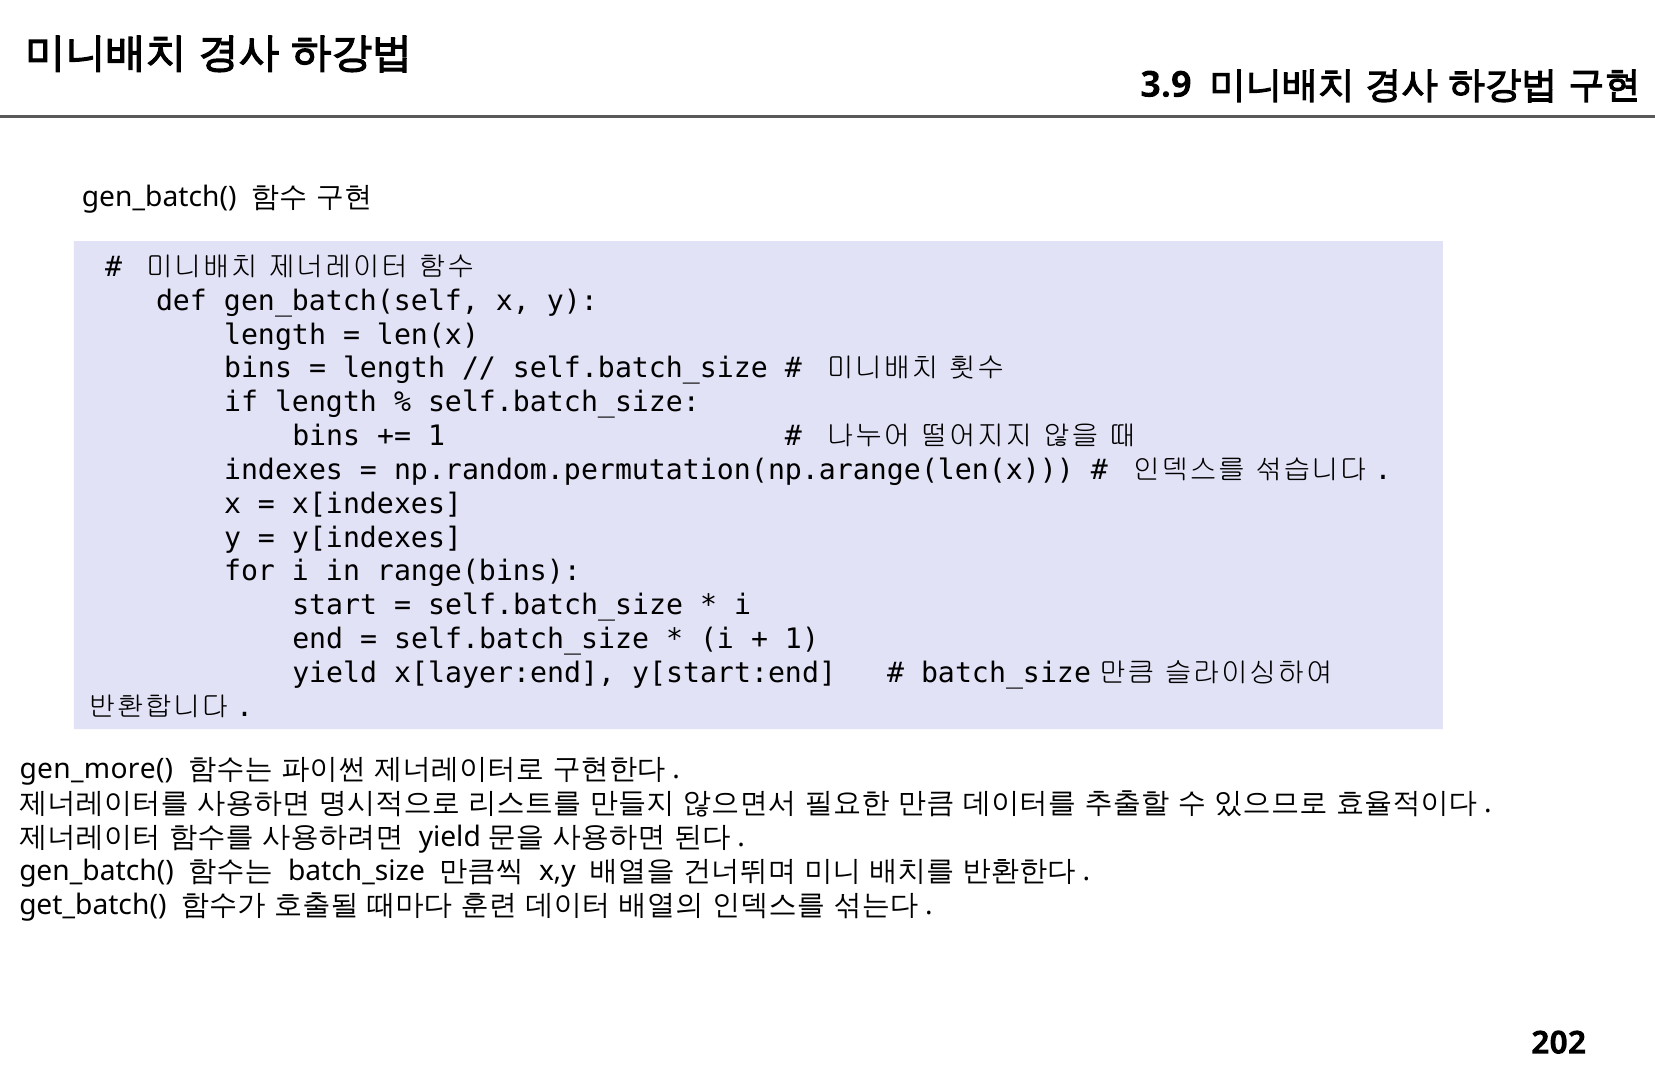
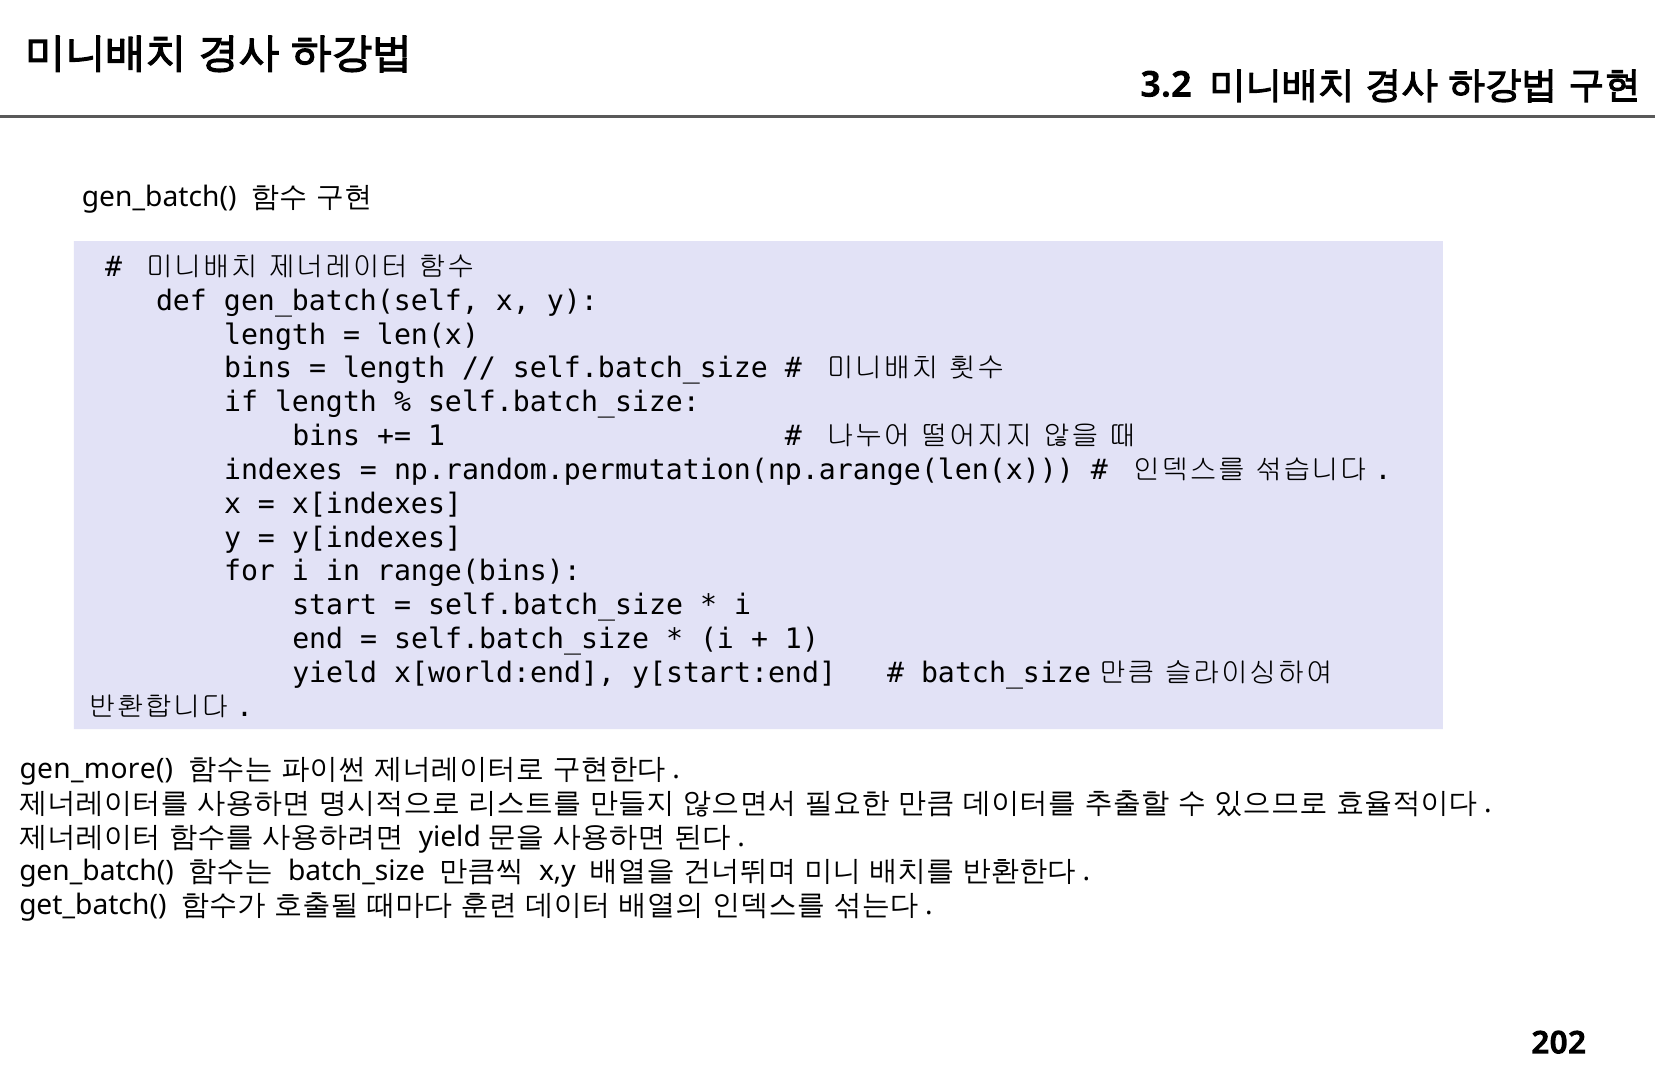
3.9: 3.9 -> 3.2
x[layer:end: x[layer:end -> x[world:end
